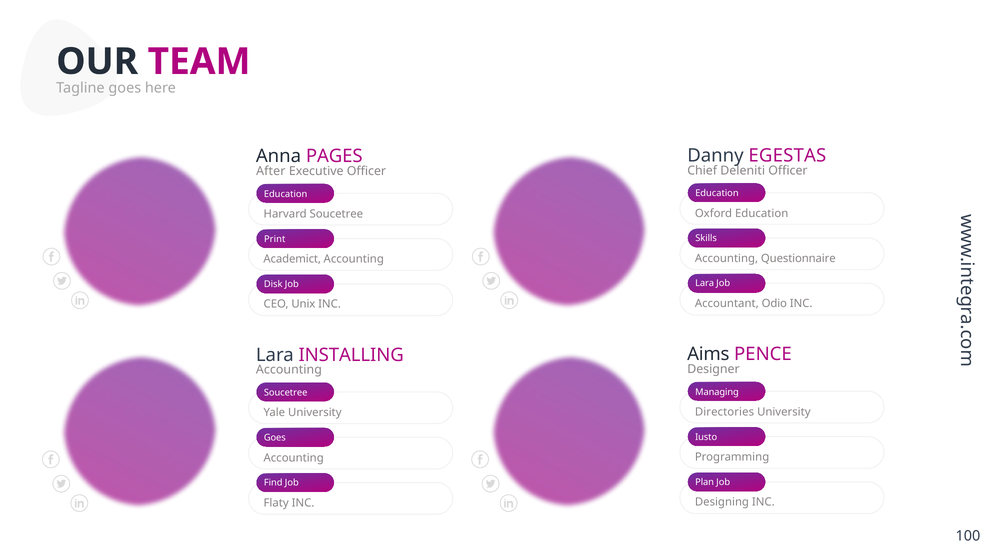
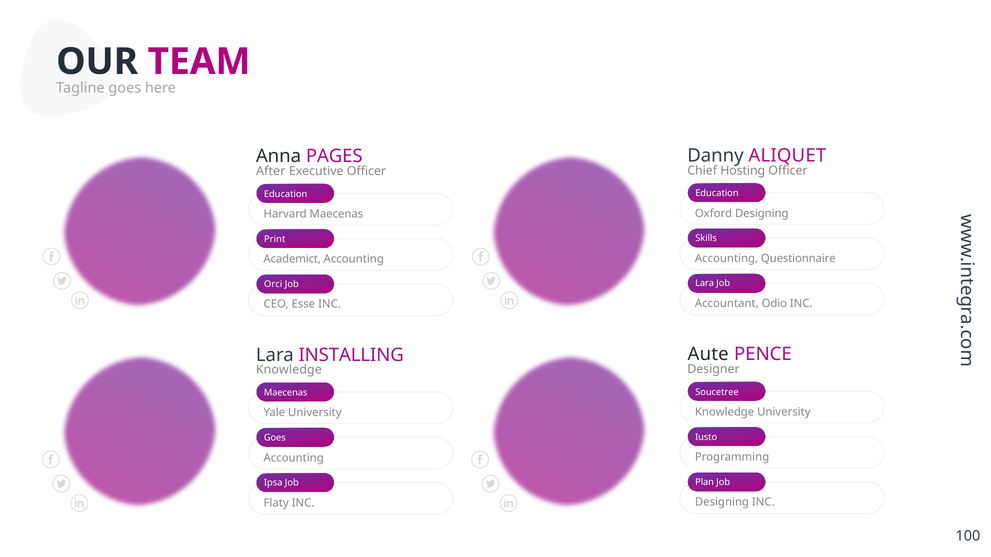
EGESTAS: EGESTAS -> ALIQUET
Deleniti: Deleniti -> Hosting
Oxford Education: Education -> Designing
Harvard Soucetree: Soucetree -> Maecenas
Disk: Disk -> Orci
Unix: Unix -> Esse
Aims: Aims -> Aute
Accounting at (289, 370): Accounting -> Knowledge
Managing: Managing -> Soucetree
Soucetree at (286, 393): Soucetree -> Maecenas
Directories at (725, 412): Directories -> Knowledge
Find: Find -> Ipsa
